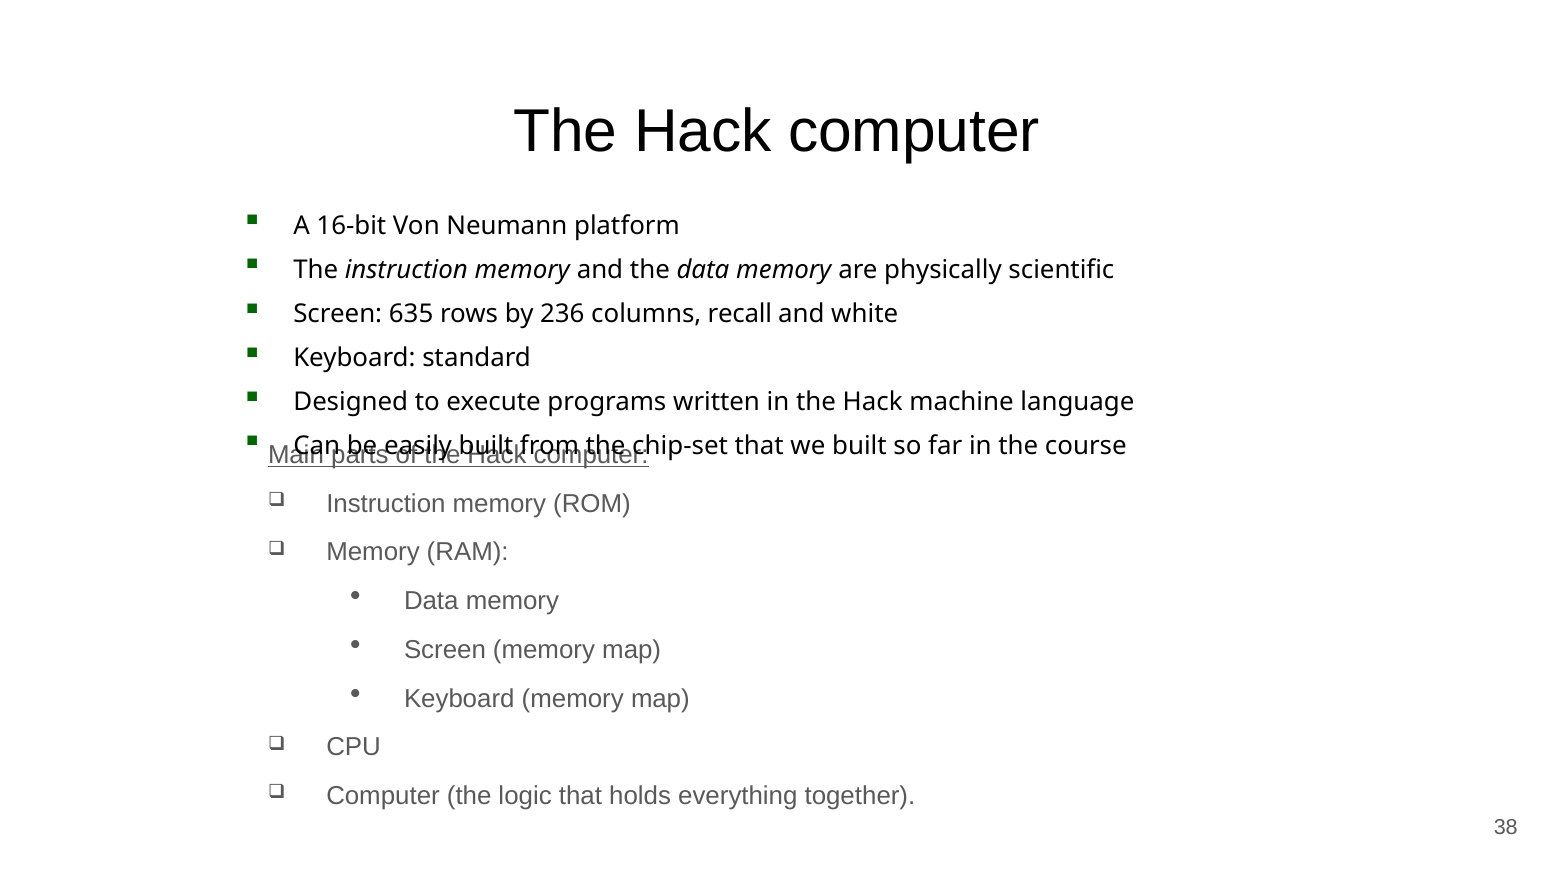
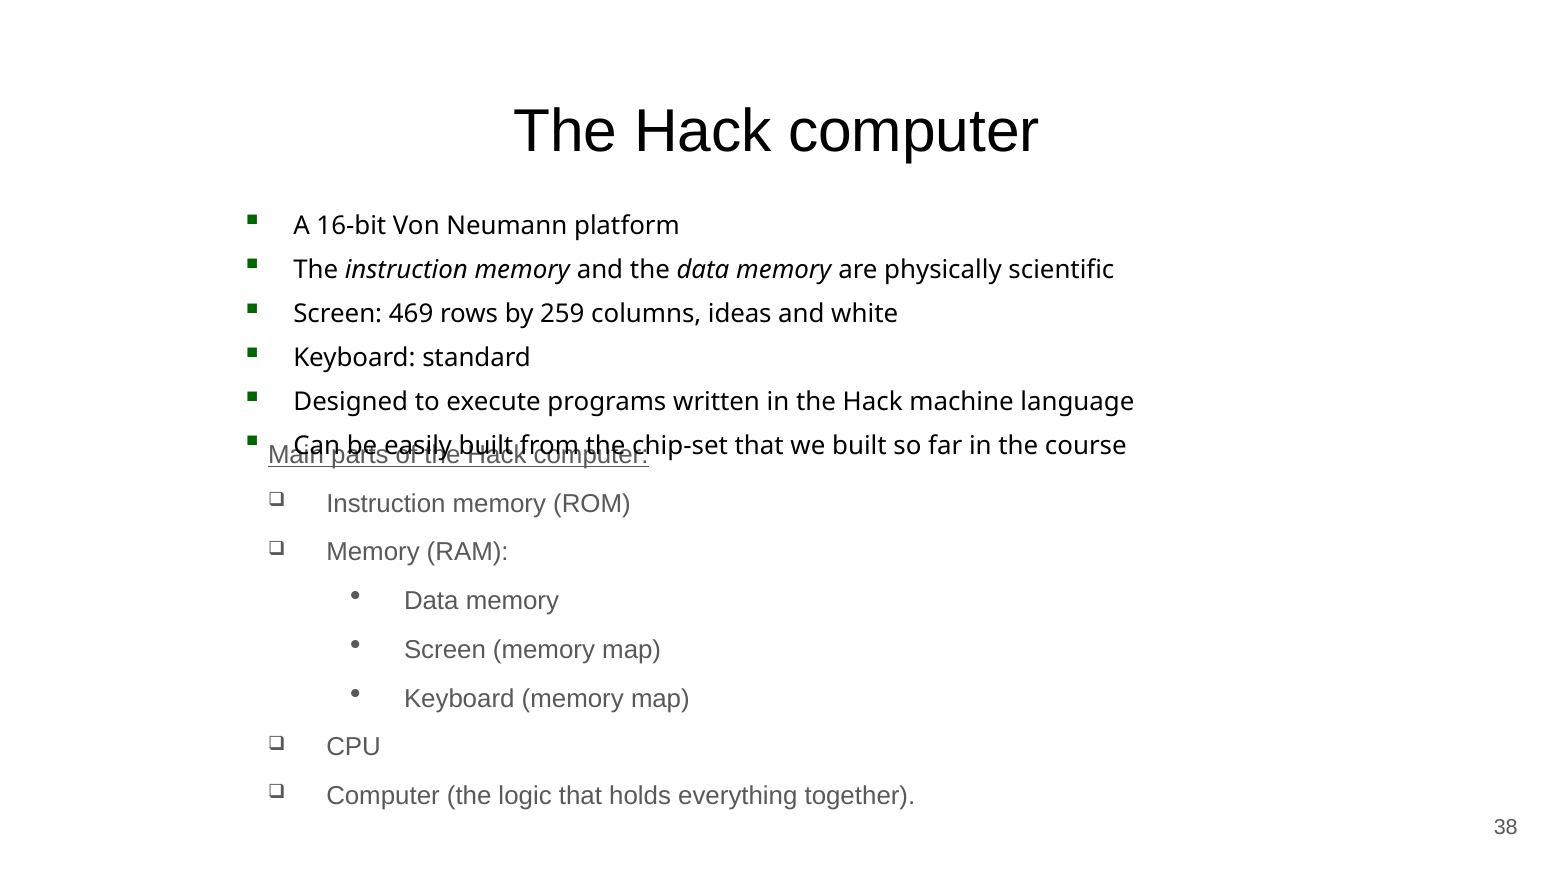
635: 635 -> 469
236: 236 -> 259
recall: recall -> ideas
